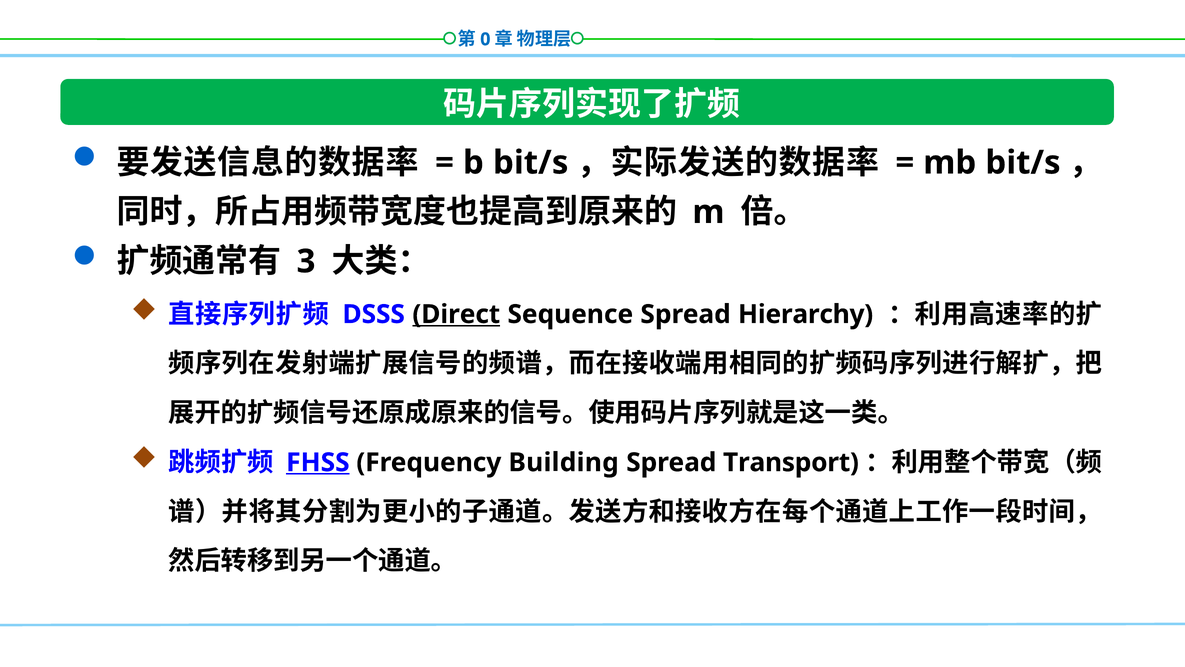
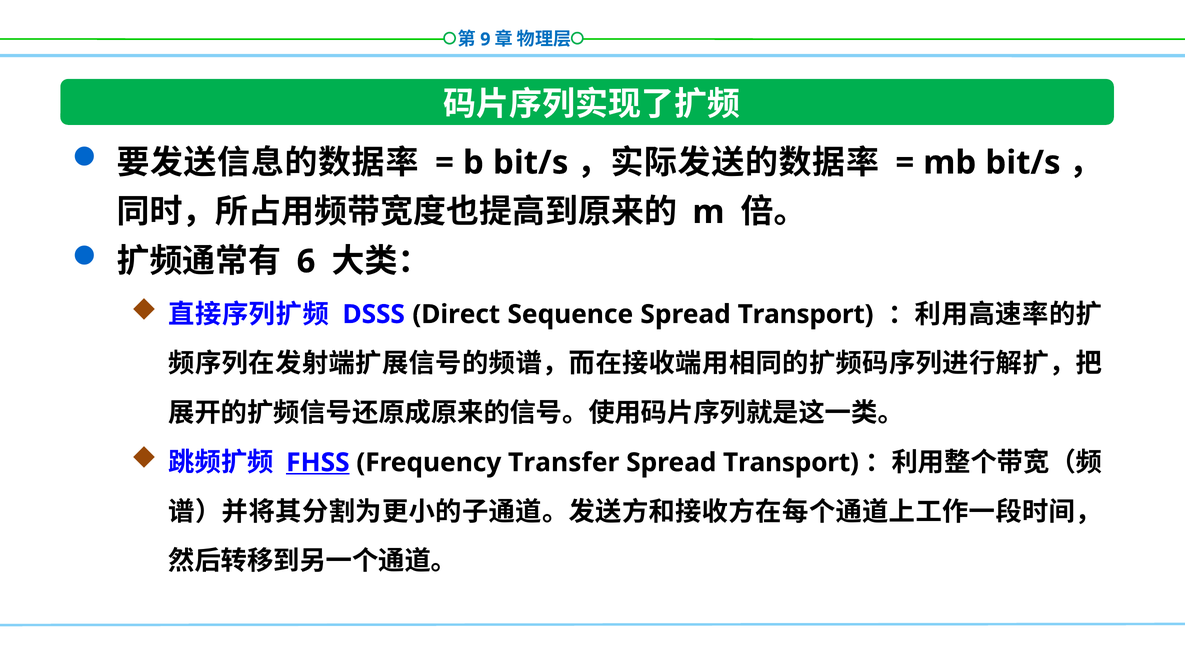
0: 0 -> 9
3: 3 -> 6
Direct underline: present -> none
Sequence Spread Hierarchy: Hierarchy -> Transport
Building: Building -> Transfer
